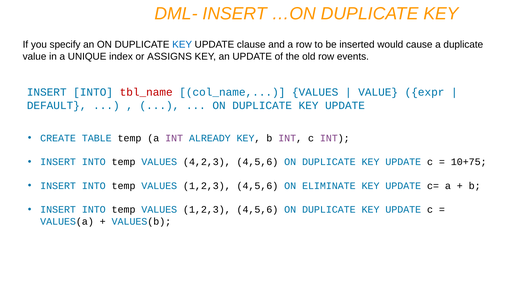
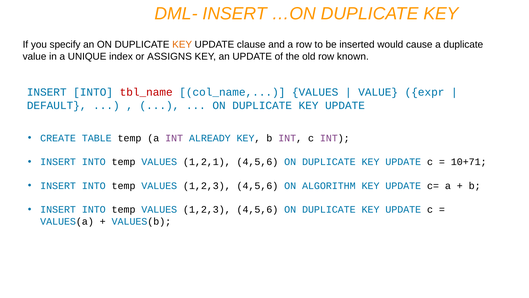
KEY at (182, 45) colour: blue -> orange
events: events -> known
4,2,3: 4,2,3 -> 1,2,1
10+75: 10+75 -> 10+71
ELIMINATE: ELIMINATE -> ALGORITHM
